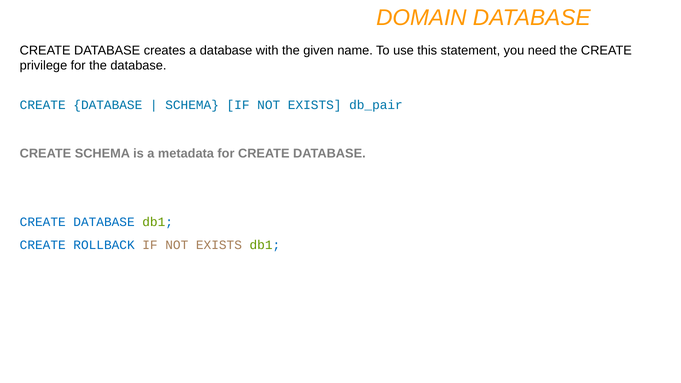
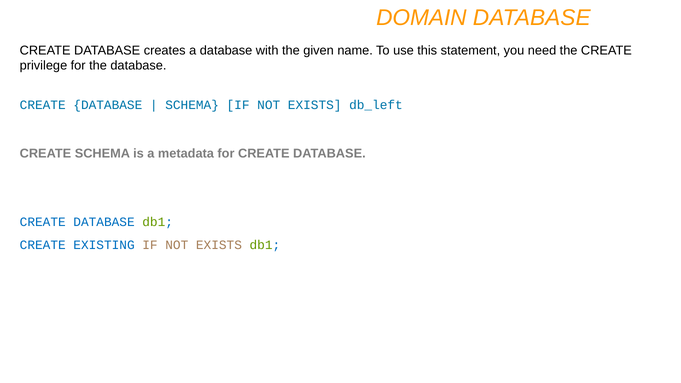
db_pair: db_pair -> db_left
ROLLBACK: ROLLBACK -> EXISTING
